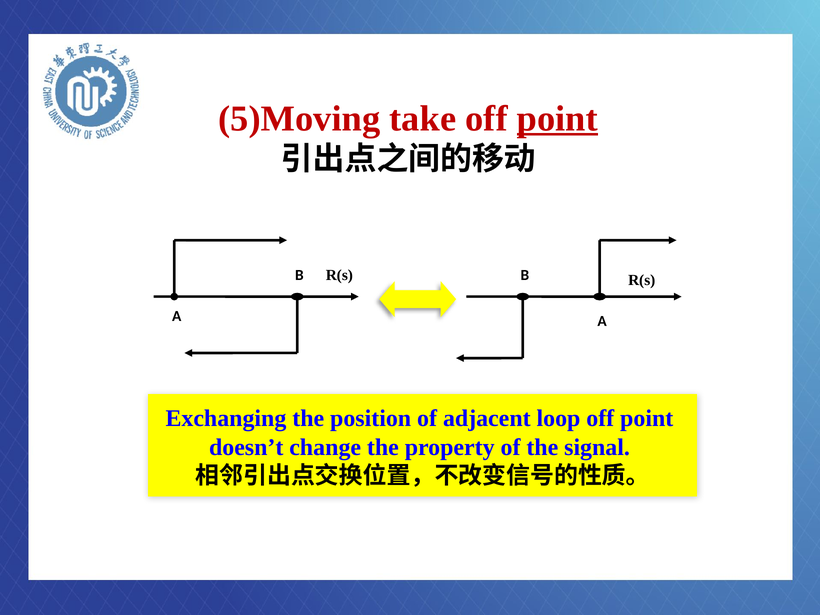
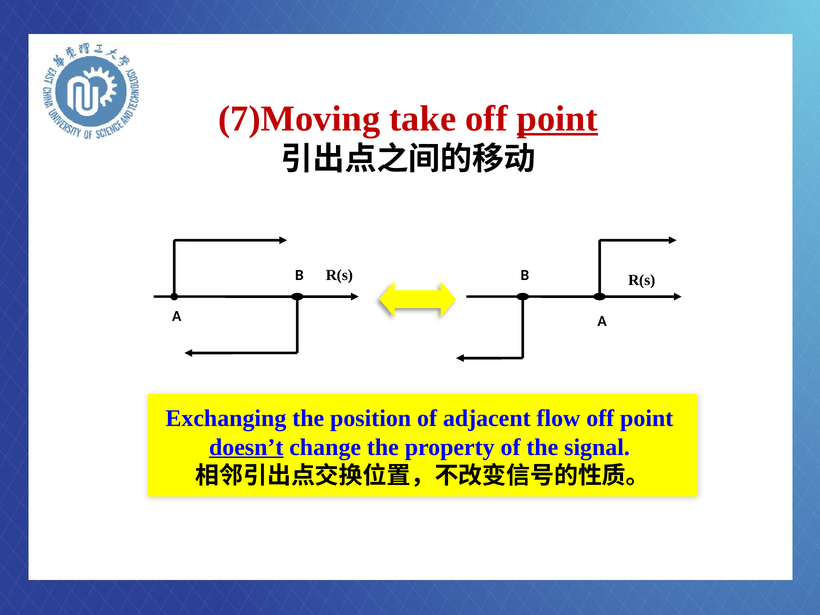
5)Moving: 5)Moving -> 7)Moving
loop: loop -> flow
doesn’t underline: none -> present
